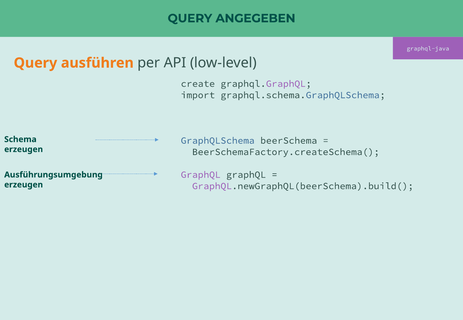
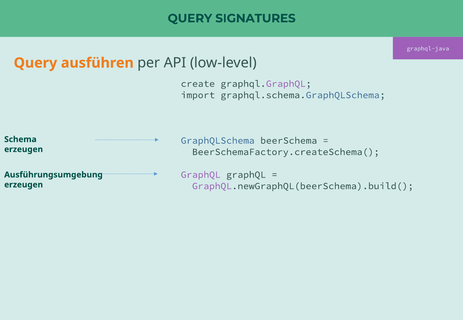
ANGEGEBEN: ANGEGEBEN -> SIGNATURES
